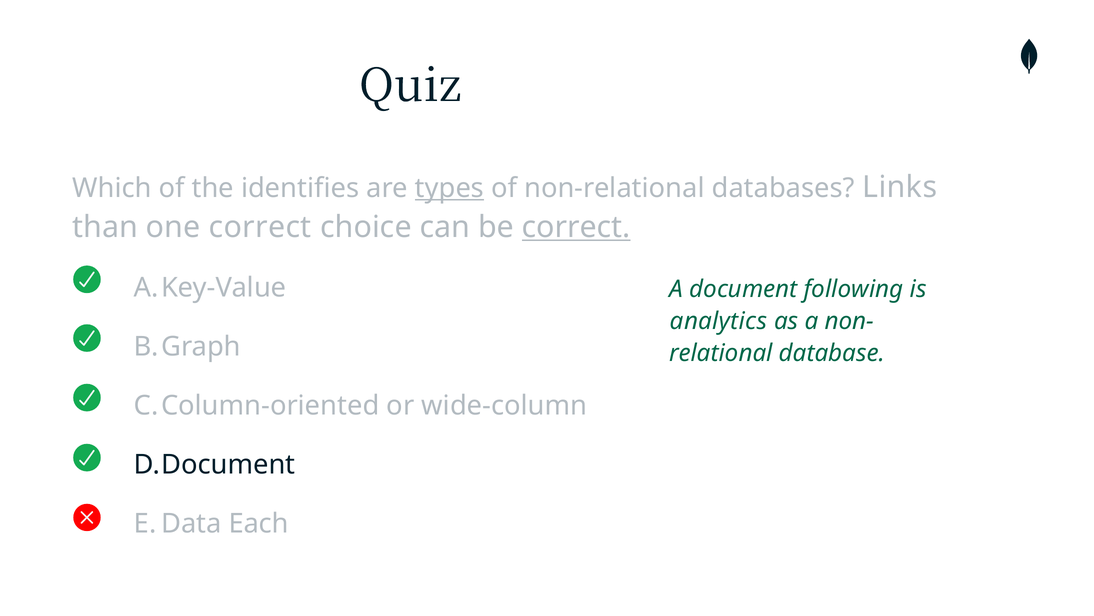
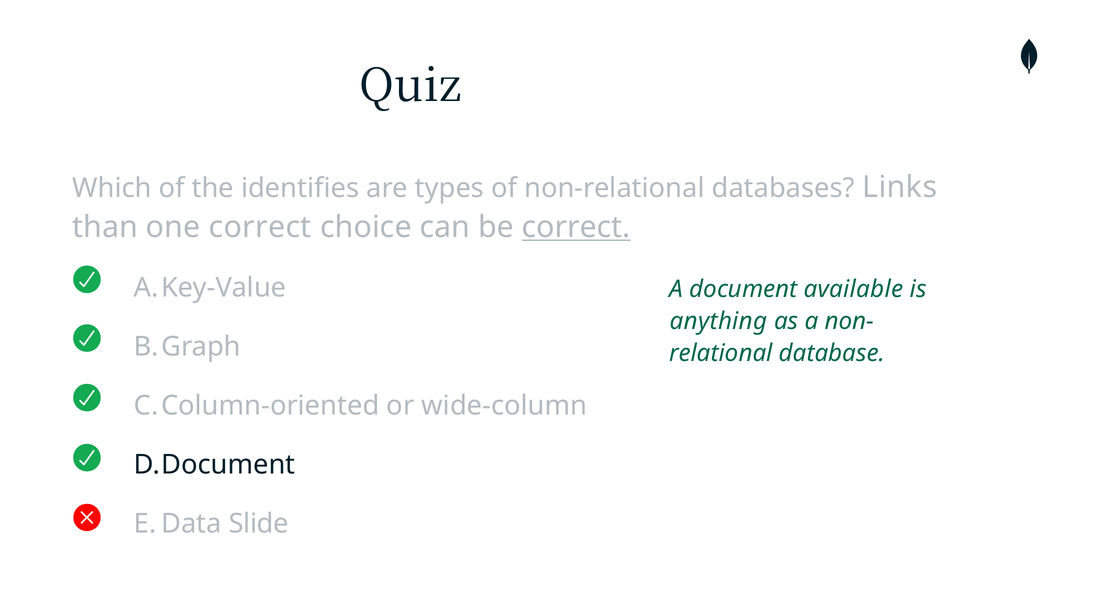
types underline: present -> none
following: following -> available
analytics: analytics -> anything
Each: Each -> Slide
